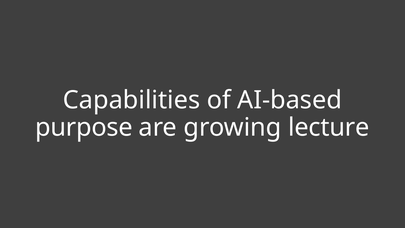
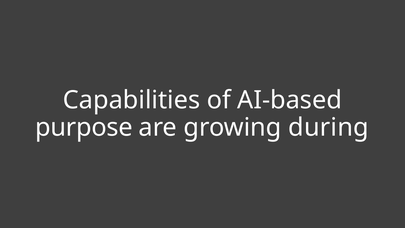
lecture: lecture -> during
